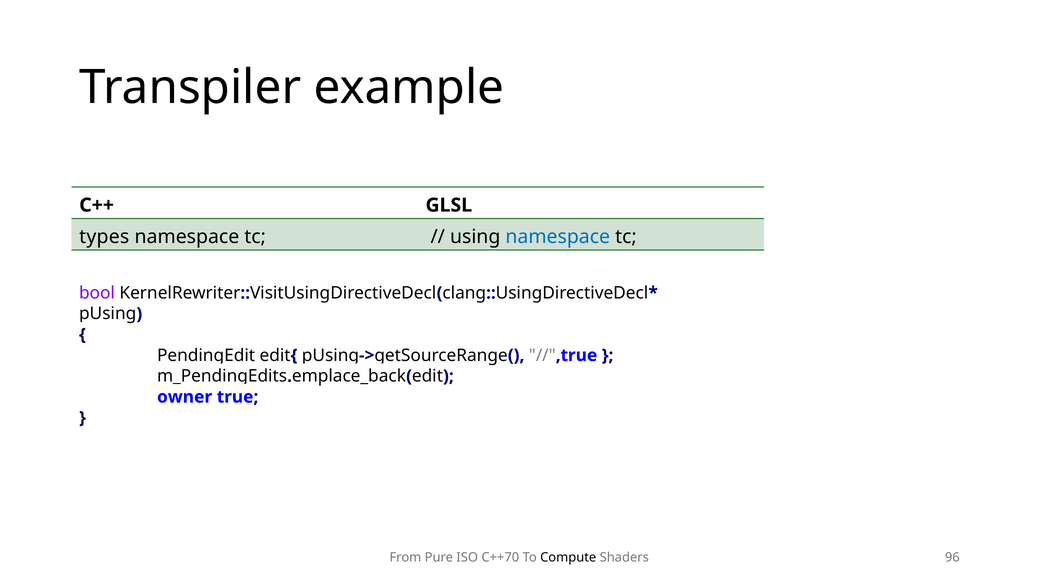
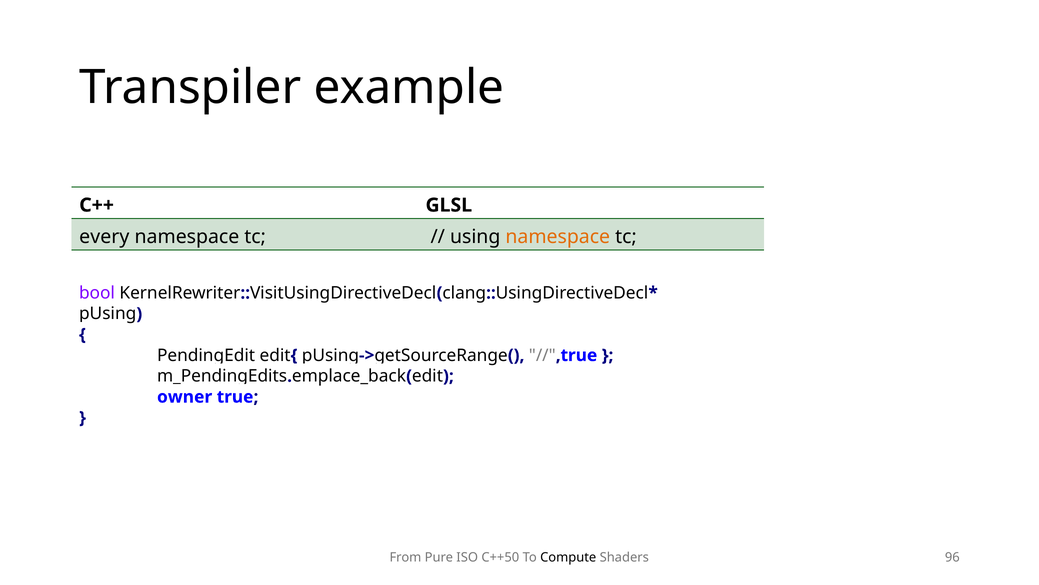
types: types -> every
namespace at (558, 237) colour: blue -> orange
C++70: C++70 -> C++50
